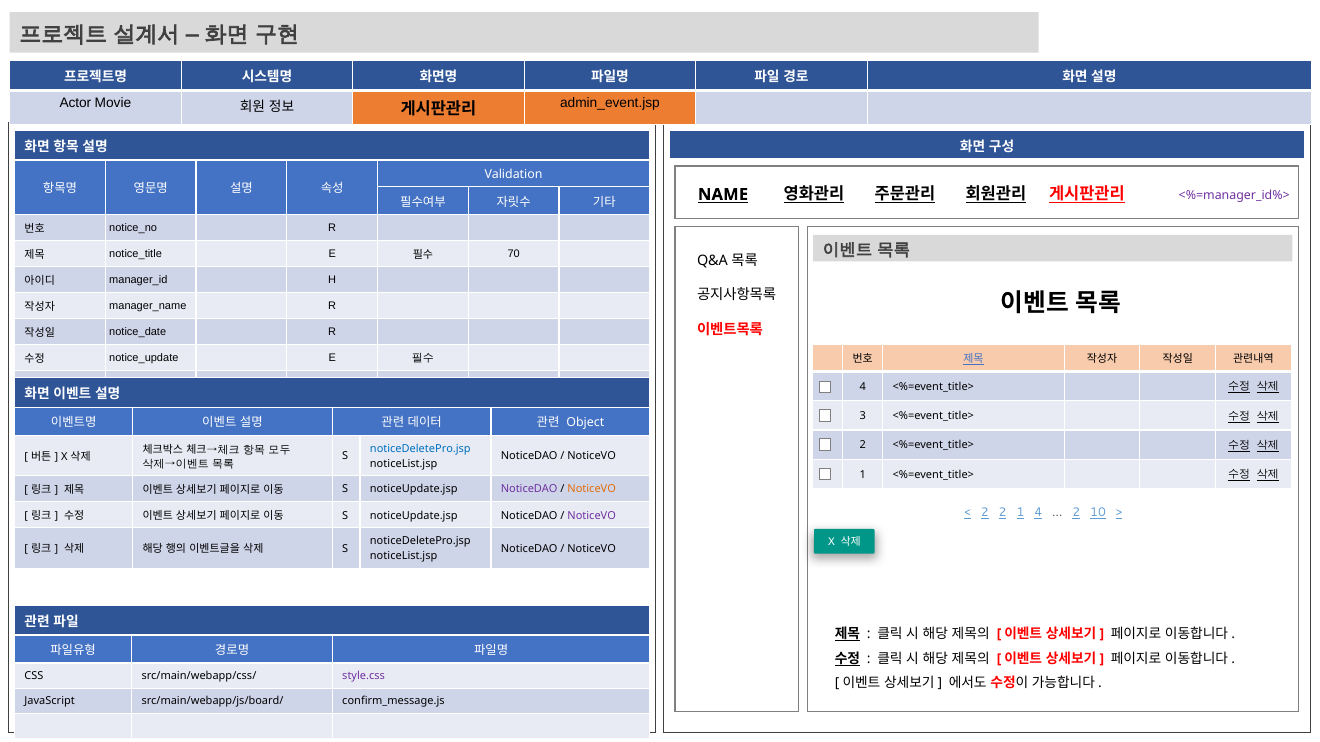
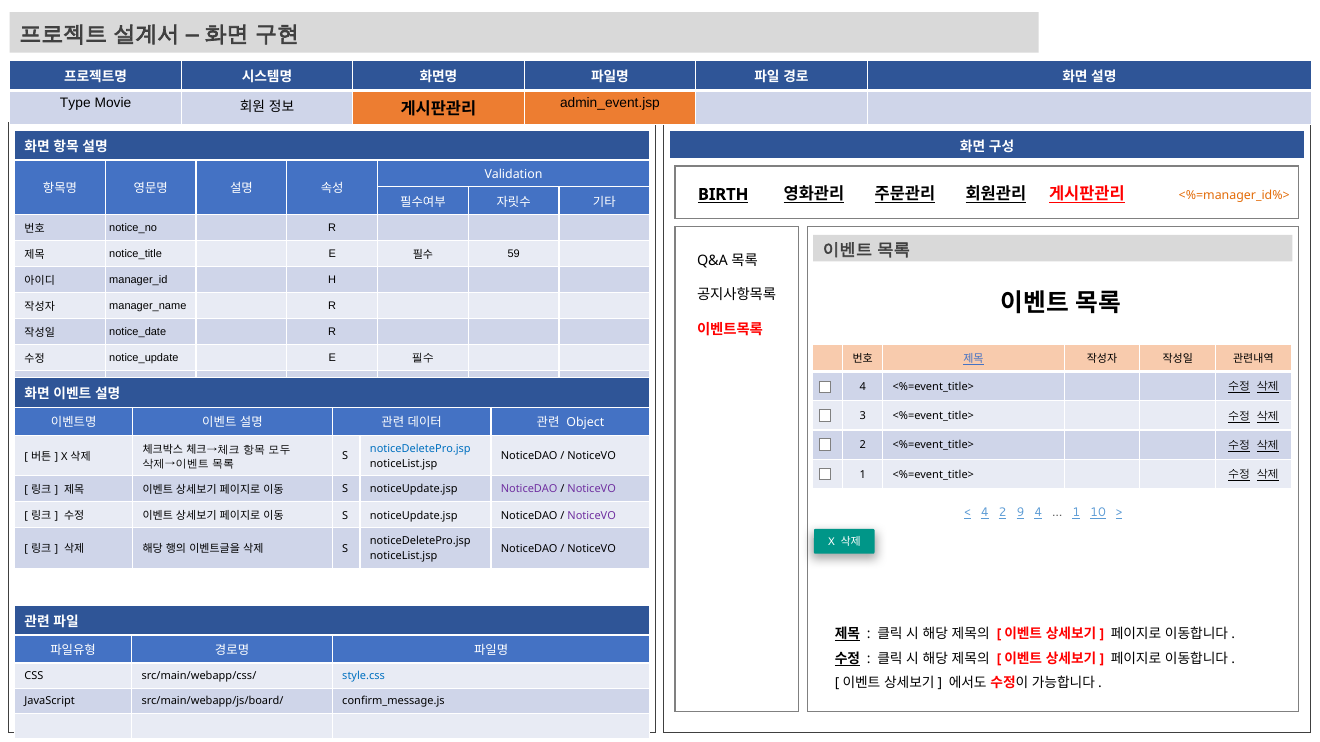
Actor: Actor -> Type
NAME: NAME -> BIRTH
<%=manager_id%> colour: purple -> orange
70: 70 -> 59
NoticeVO at (592, 490) colour: orange -> purple
2 at (985, 513): 2 -> 4
2 1: 1 -> 9
2 at (1076, 513): 2 -> 1
style.css colour: purple -> blue
